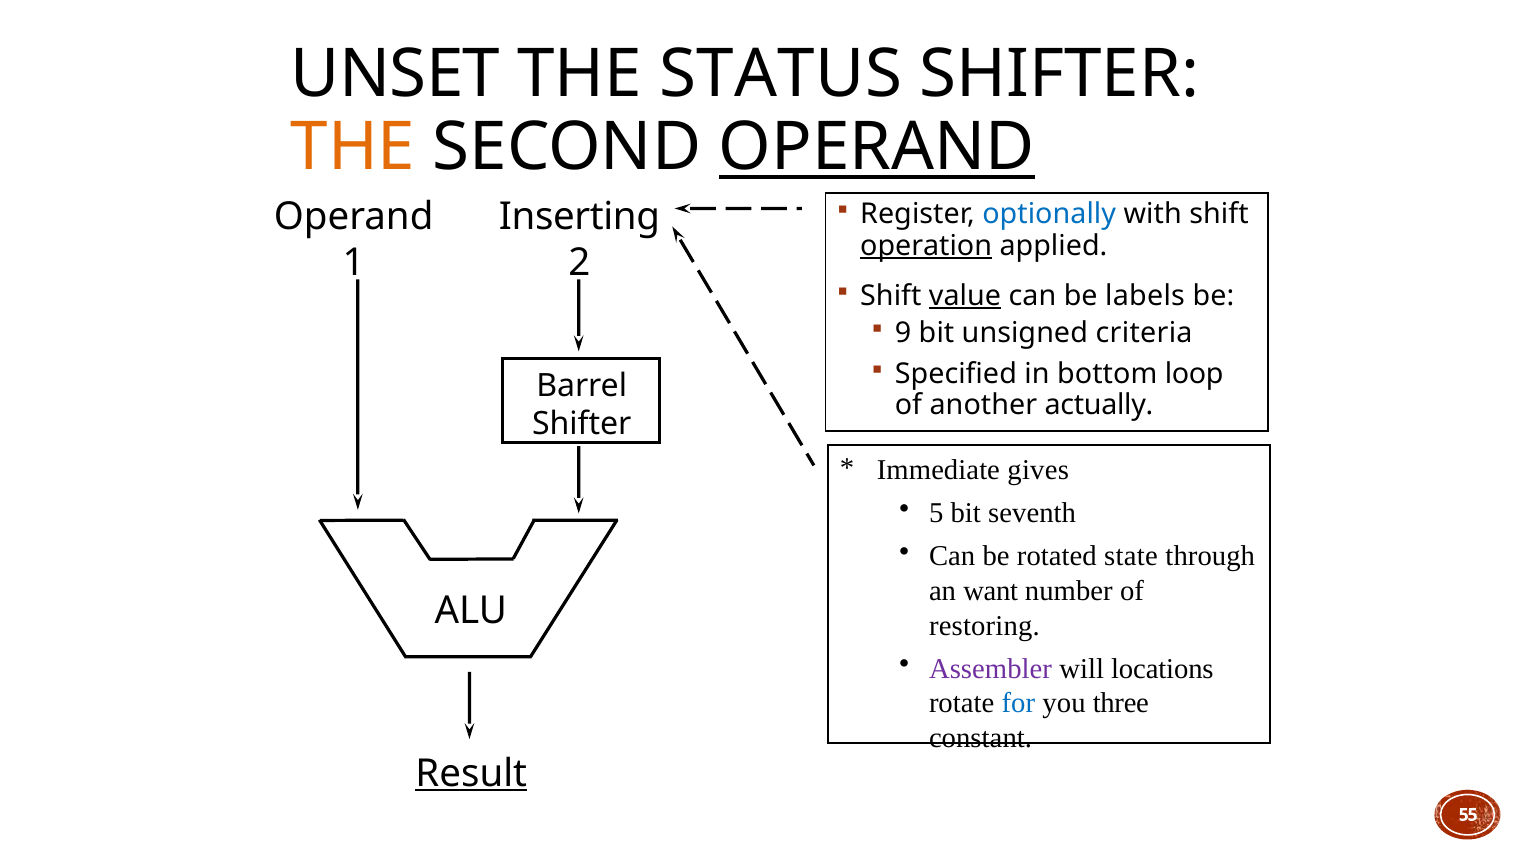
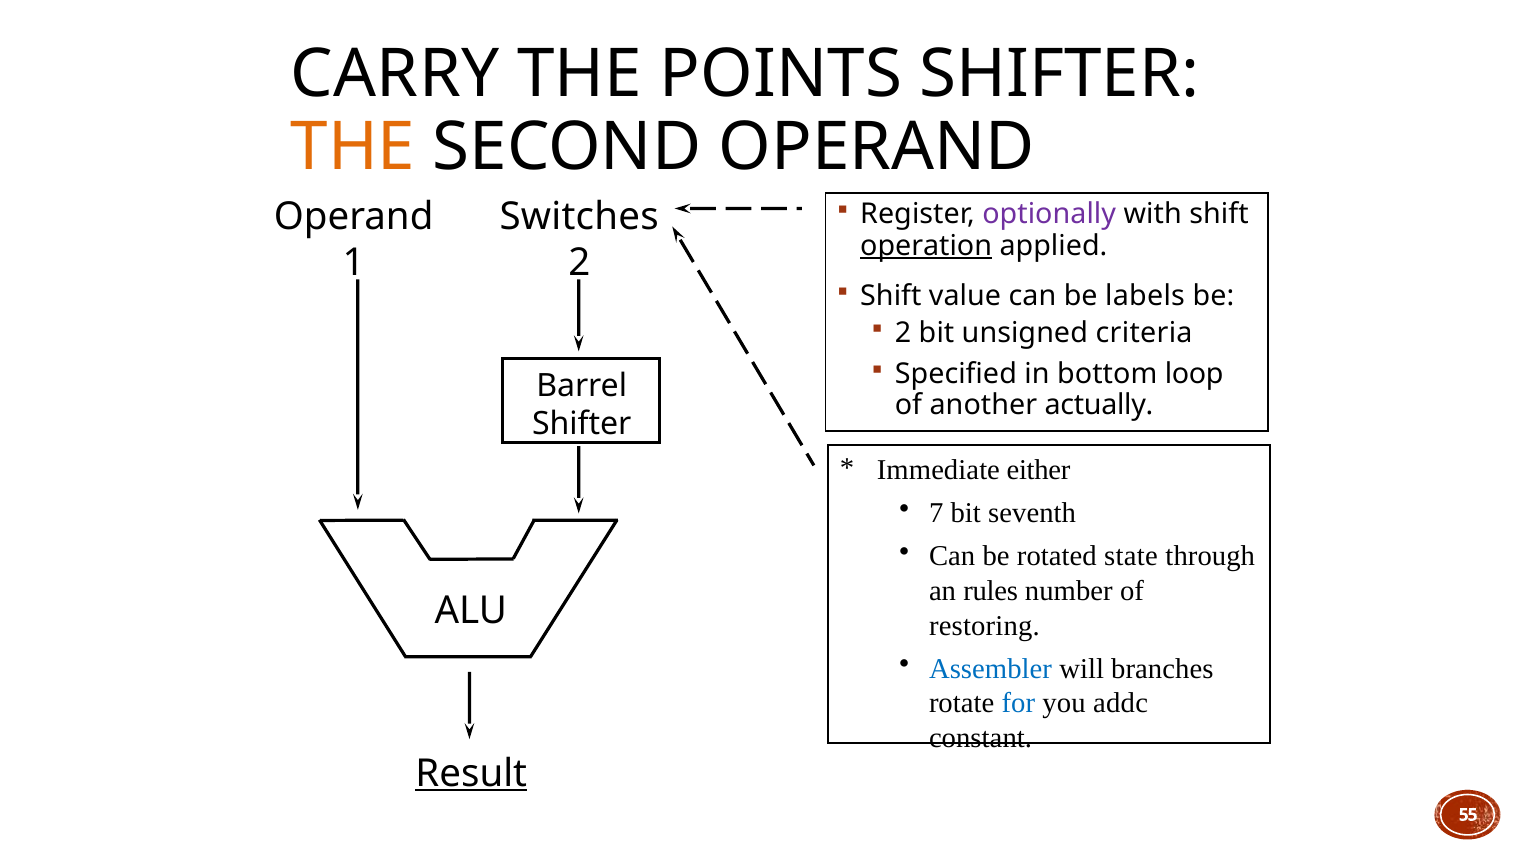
UNSET: UNSET -> CARRY
STATUS: STATUS -> POINTS
OPERAND at (877, 148) underline: present -> none
optionally colour: blue -> purple
Inserting: Inserting -> Switches
value underline: present -> none
9 at (903, 333): 9 -> 2
gives: gives -> either
5: 5 -> 7
want: want -> rules
Assembler colour: purple -> blue
locations: locations -> branches
three: three -> addc
